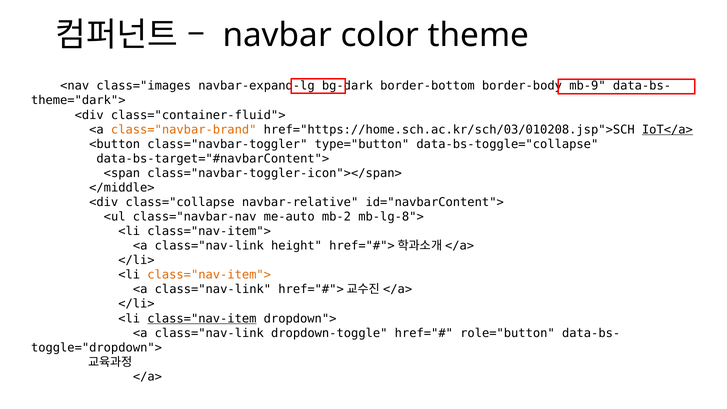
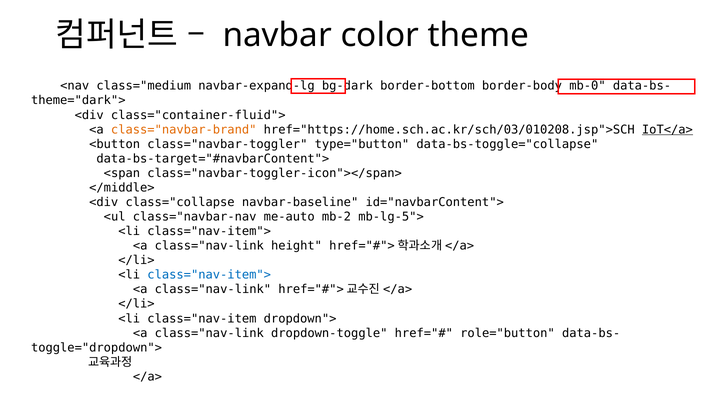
class="images: class="images -> class="medium
mb-9: mb-9 -> mb-0
navbar-relative: navbar-relative -> navbar-baseline
mb-lg-8">: mb-lg-8"> -> mb-lg-5">
class="nav-item"> at (209, 275) colour: orange -> blue
class="nav-item underline: present -> none
